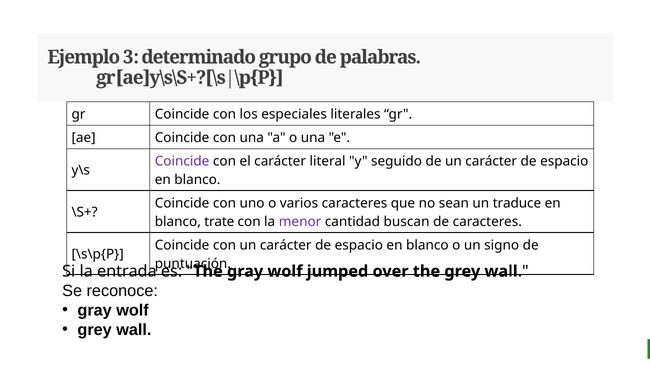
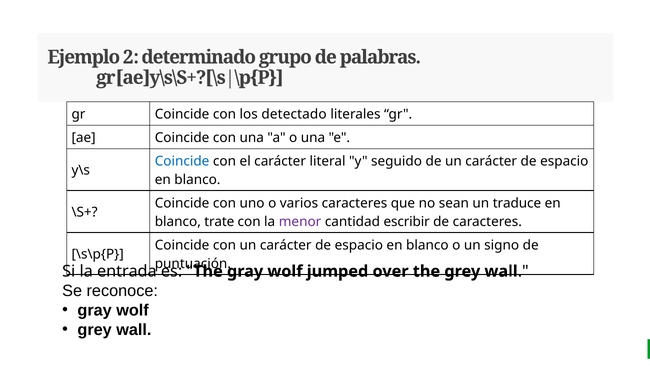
3: 3 -> 2
especiales: especiales -> detectado
Coincide at (182, 161) colour: purple -> blue
buscan: buscan -> escribir
